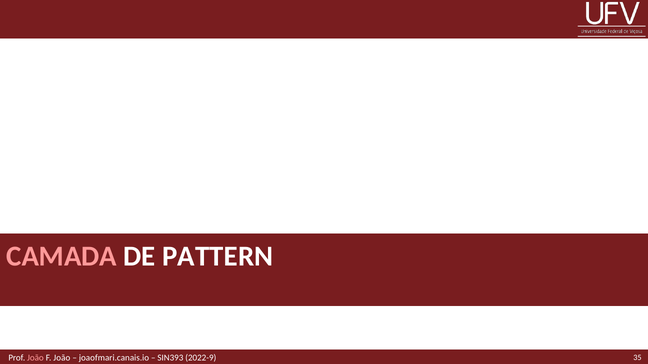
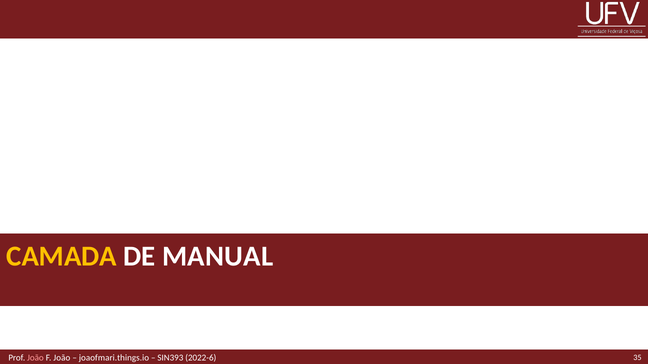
CAMADA colour: pink -> yellow
PATTERN: PATTERN -> MANUAL
joaofmari.canais.io: joaofmari.canais.io -> joaofmari.things.io
2022-9: 2022-9 -> 2022-6
